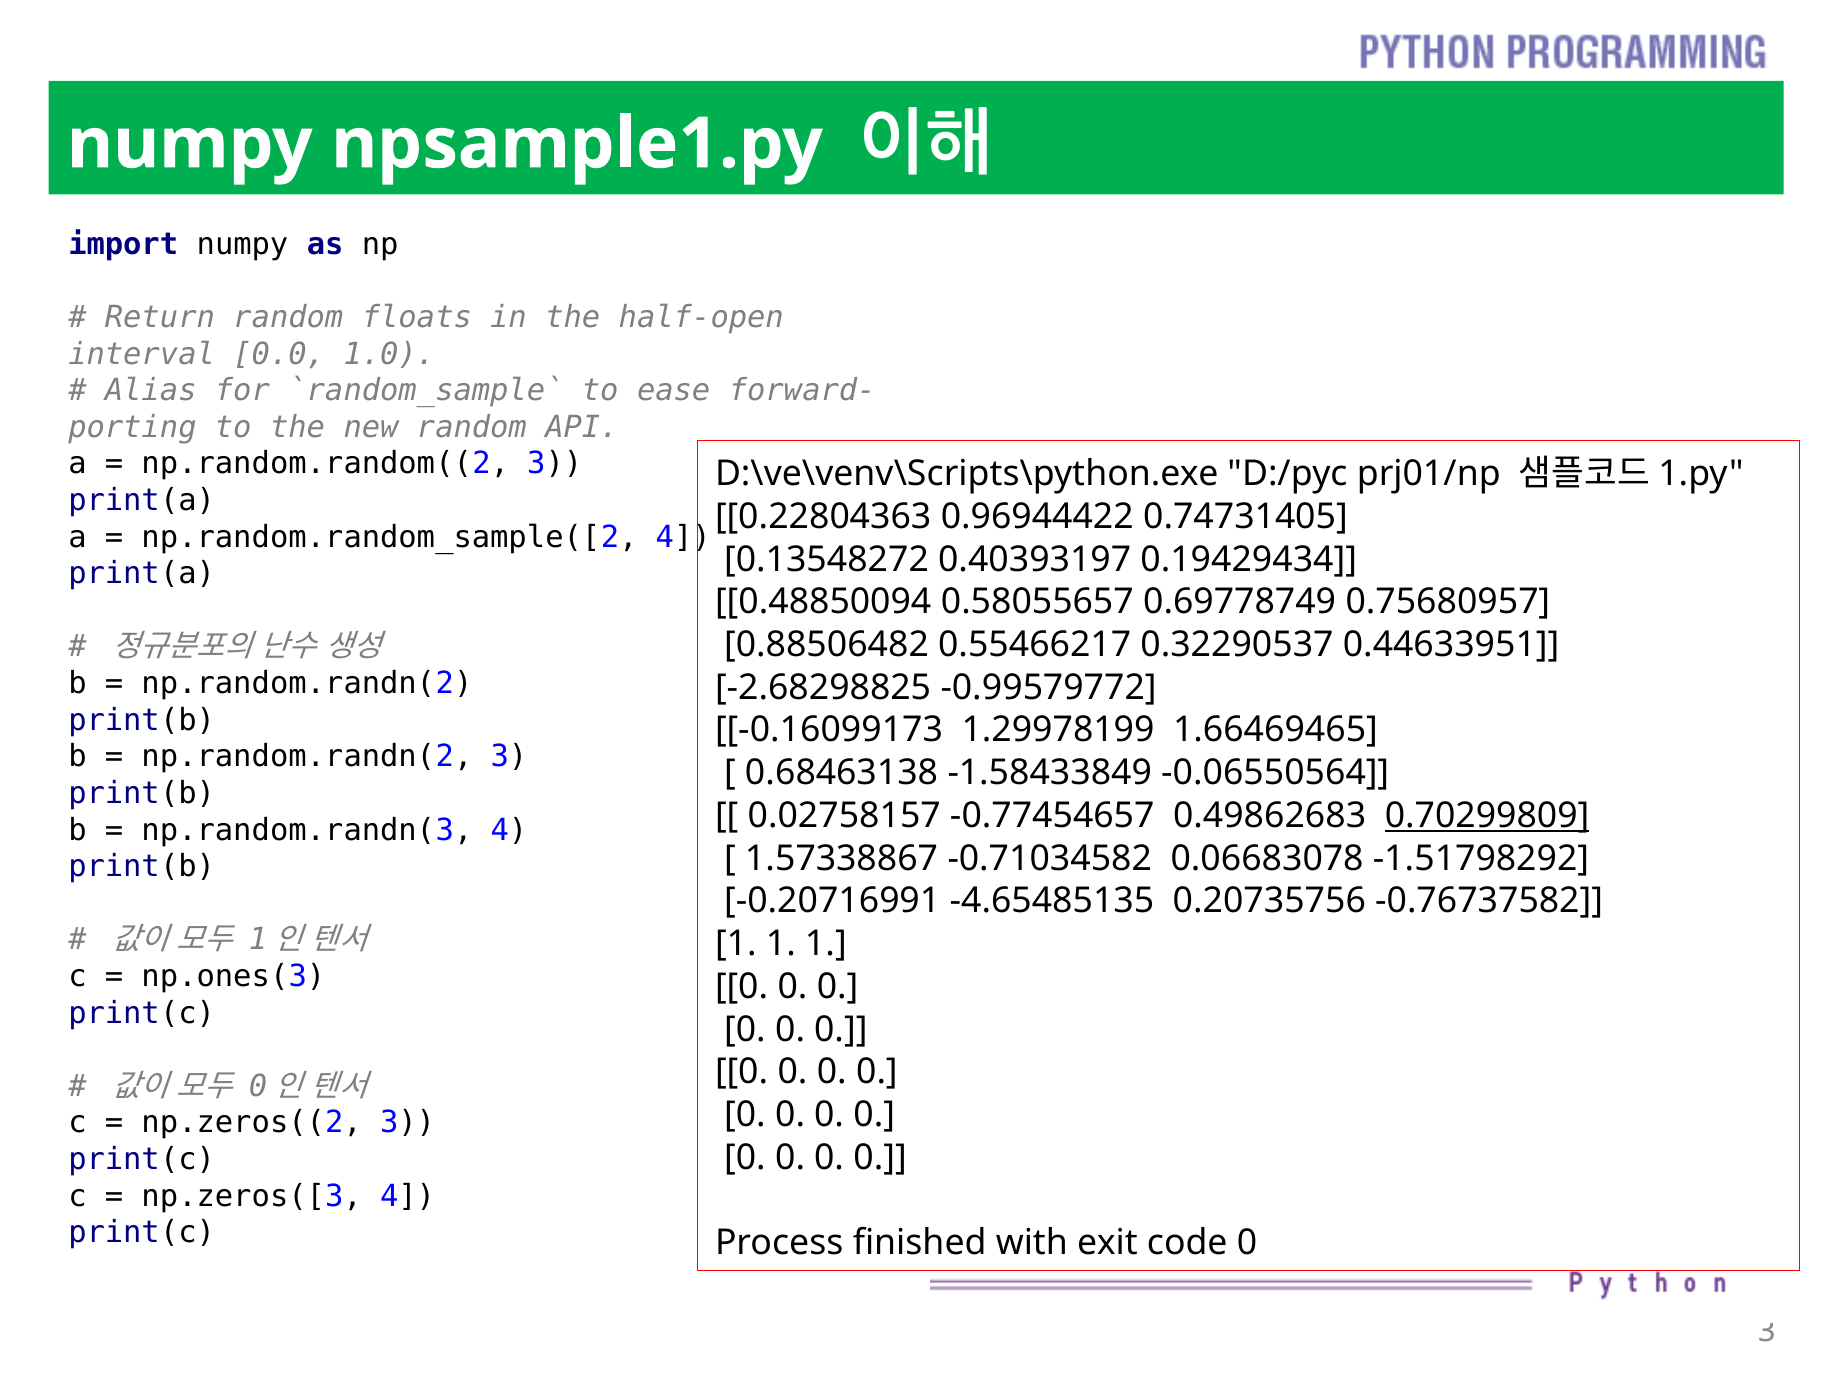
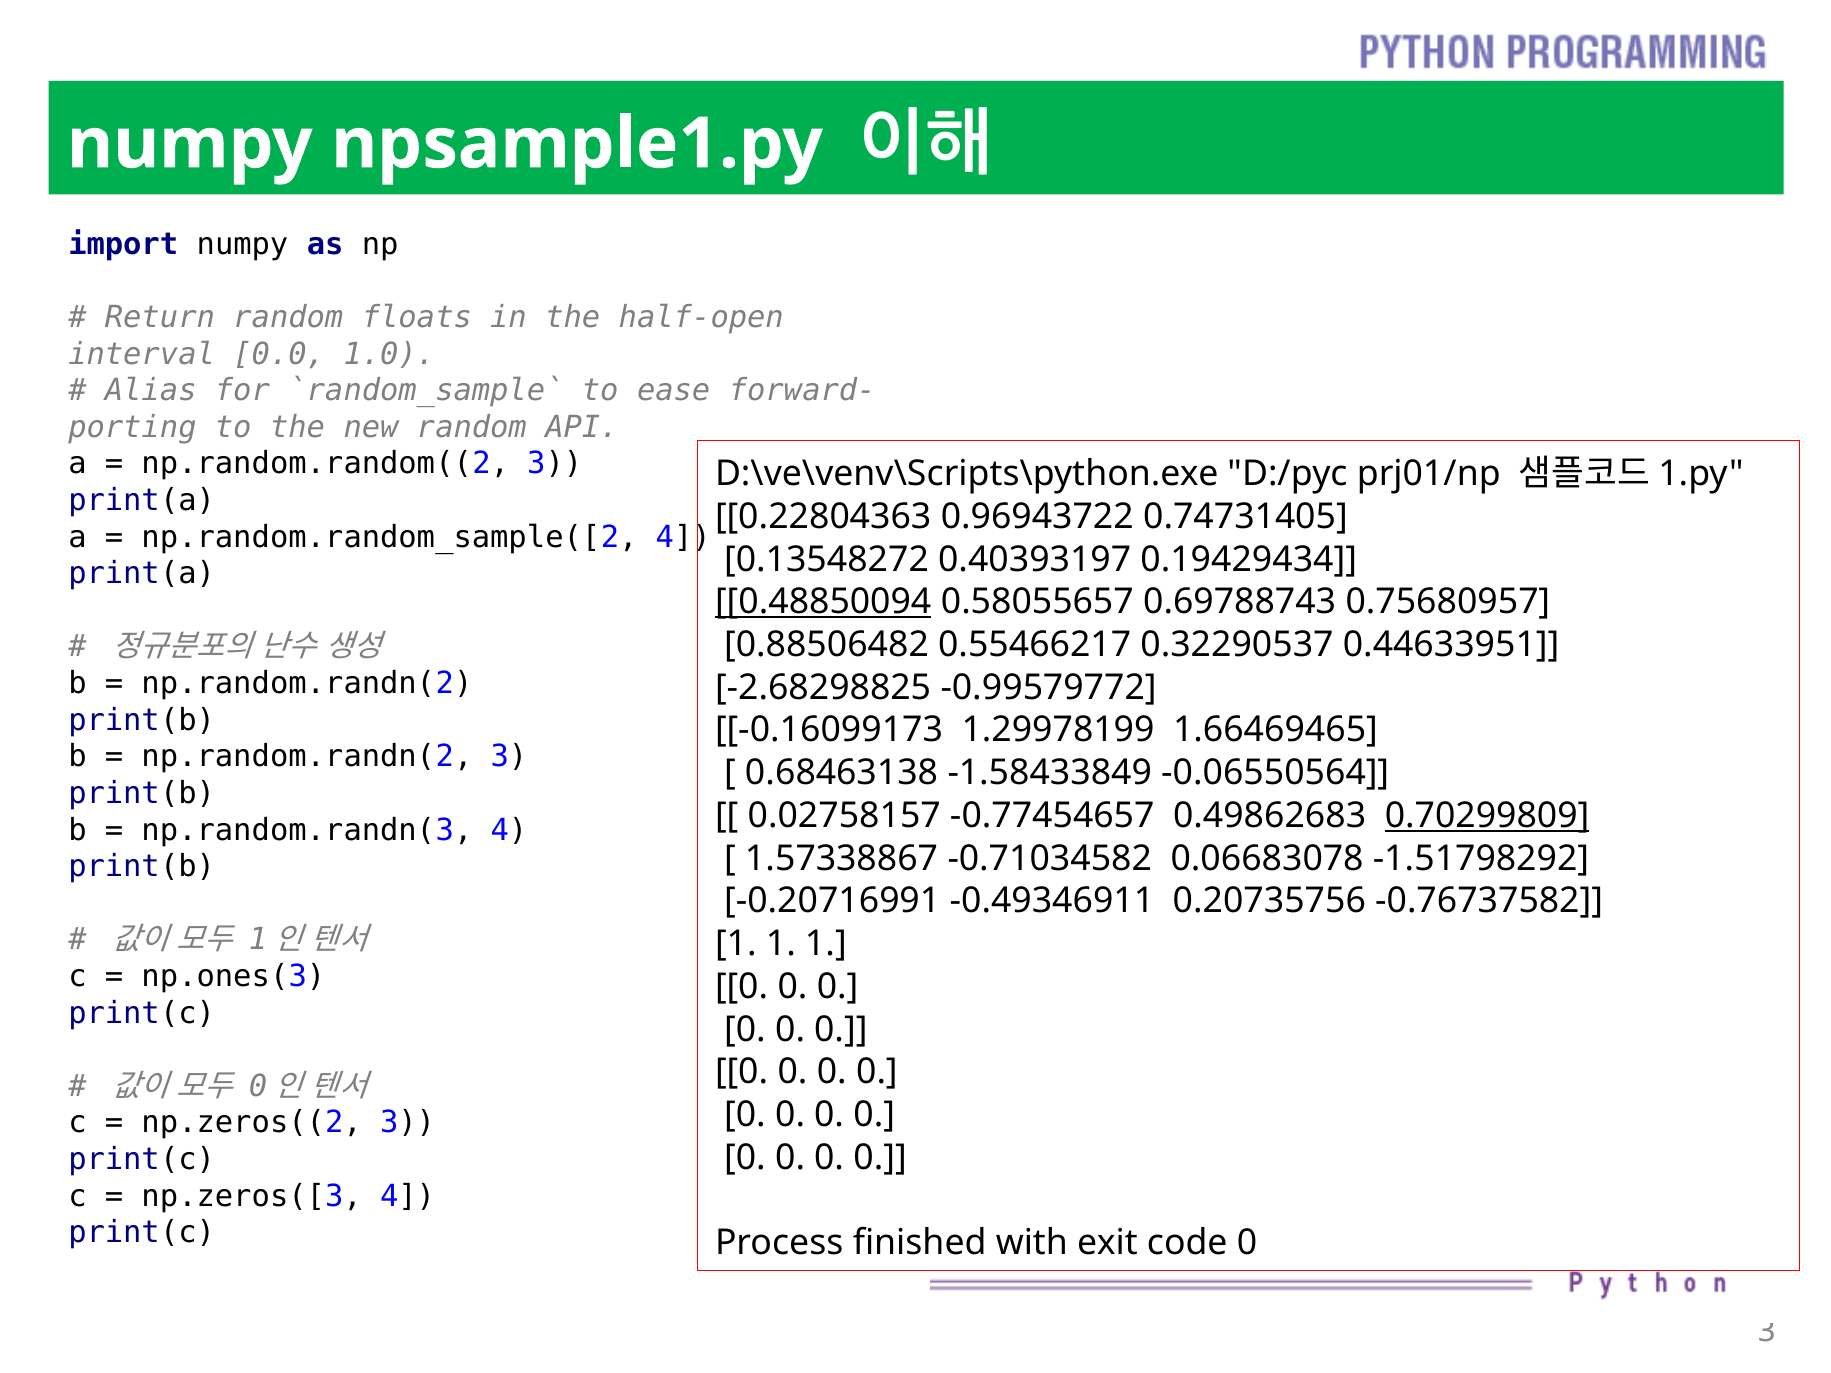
0.96944422: 0.96944422 -> 0.96943722
0.48850094 underline: none -> present
0.69778749: 0.69778749 -> 0.69788743
-4.65485135: -4.65485135 -> -0.49346911
